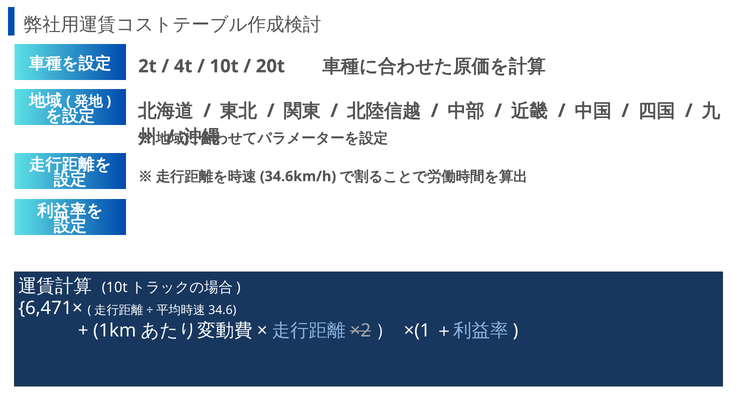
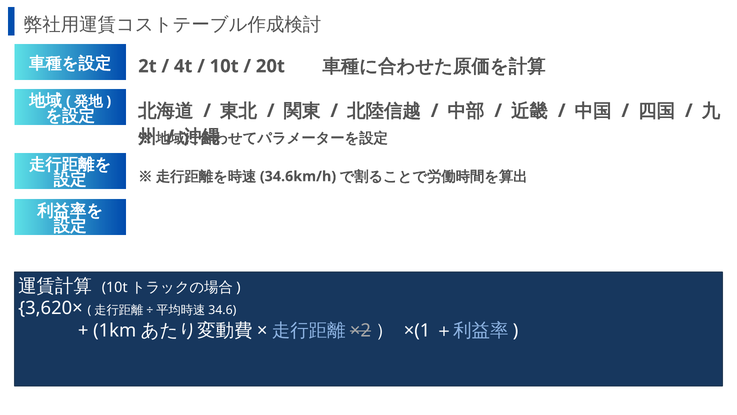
6,471×: 6,471× -> 3,620×
